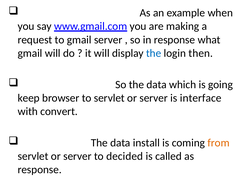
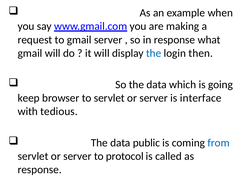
convert: convert -> tedious
install: install -> public
from colour: orange -> blue
decided: decided -> protocol
